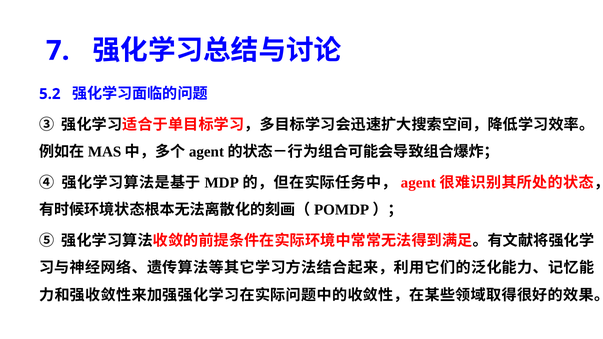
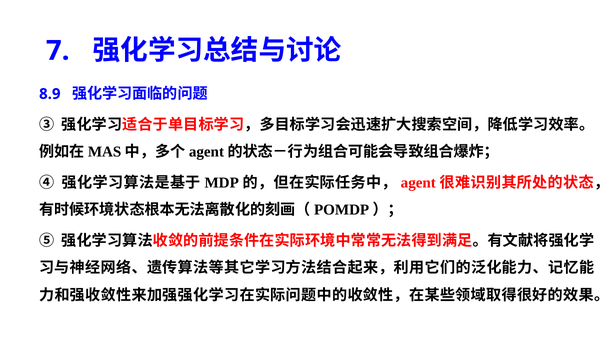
5.2: 5.2 -> 8.9
